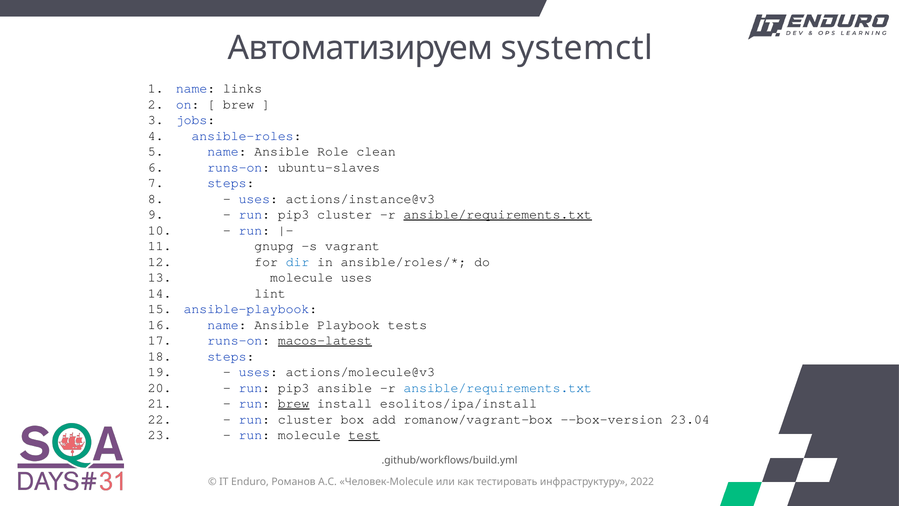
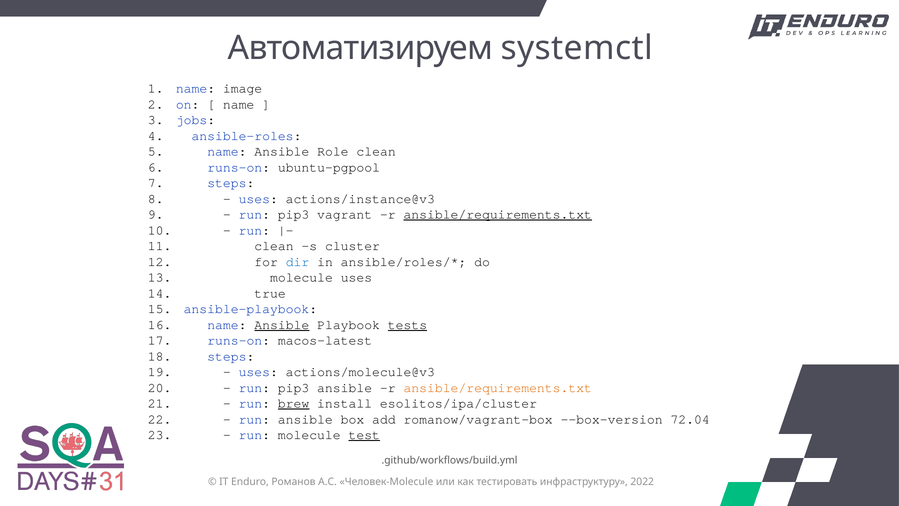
links: links -> image
brew at (239, 104): brew -> name
ubuntu-slaves: ubuntu-slaves -> ubuntu-pgpool
pip3 cluster: cluster -> vagrant
gnupg at (274, 246): gnupg -> clean
vagrant: vagrant -> cluster
lint: lint -> true
Ansible at (282, 325) underline: none -> present
tests underline: none -> present
macos-latest underline: present -> none
ansible/requirements.txt at (498, 387) colour: blue -> orange
esolitos/ipa/install: esolitos/ipa/install -> esolitos/ipa/cluster
run cluster: cluster -> ansible
23.04: 23.04 -> 72.04
